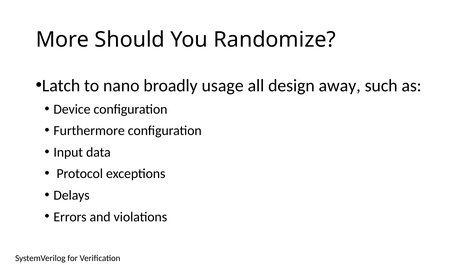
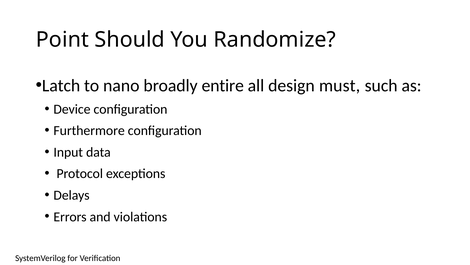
More: More -> Point
usage: usage -> entire
away: away -> must
